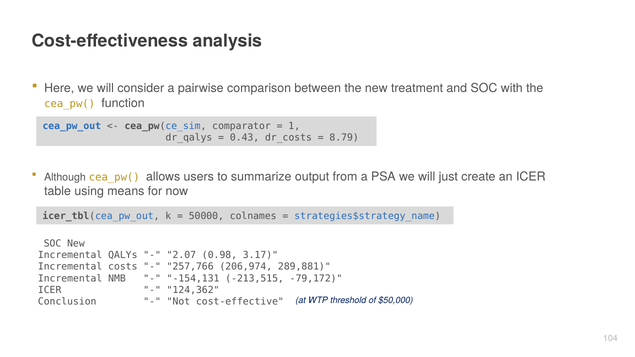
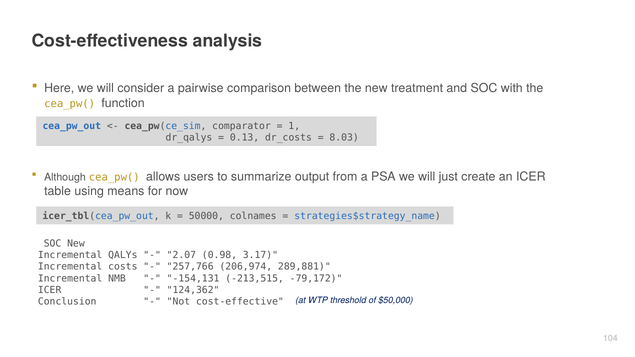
0.43: 0.43 -> 0.13
8.79: 8.79 -> 8.03
